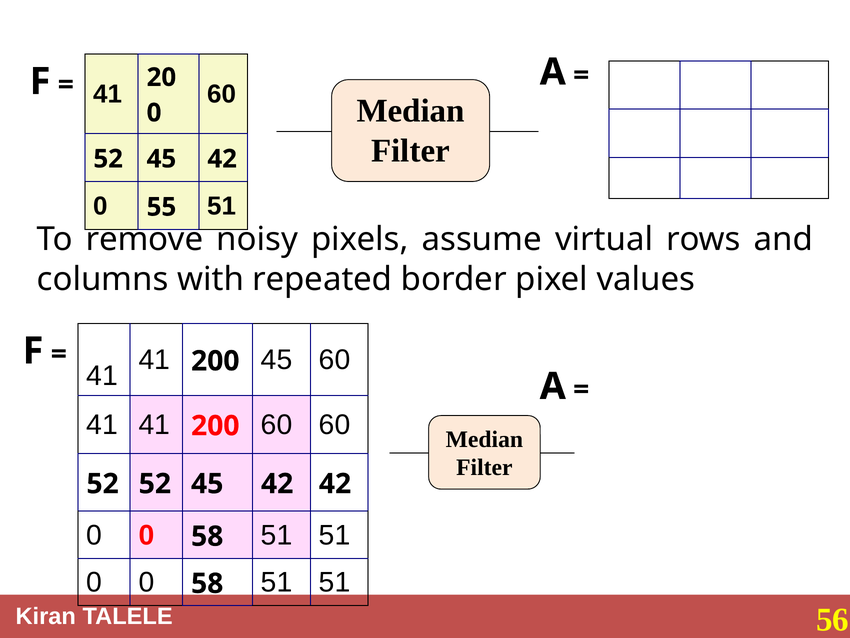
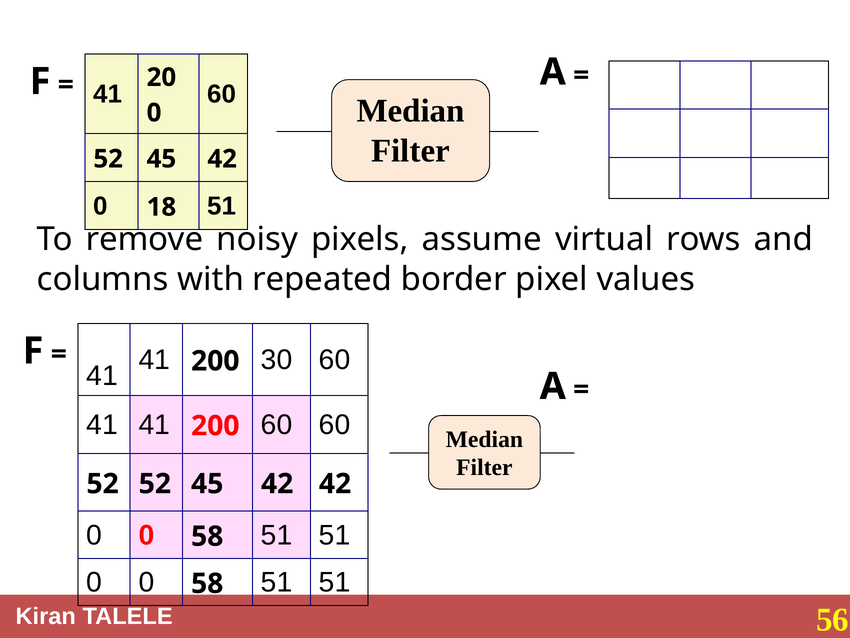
55: 55 -> 18
200 45: 45 -> 30
